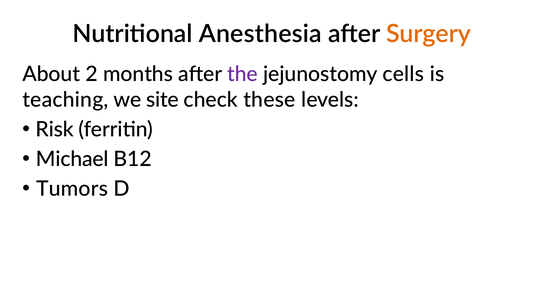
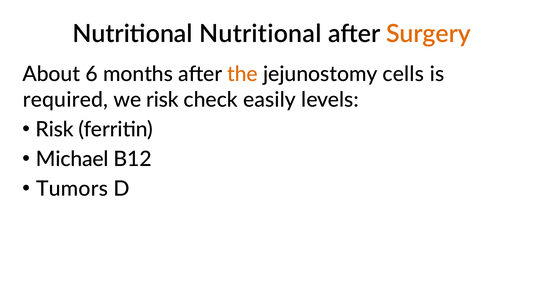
Nutritional Anesthesia: Anesthesia -> Nutritional
2: 2 -> 6
the colour: purple -> orange
teaching: teaching -> required
we site: site -> risk
these: these -> easily
